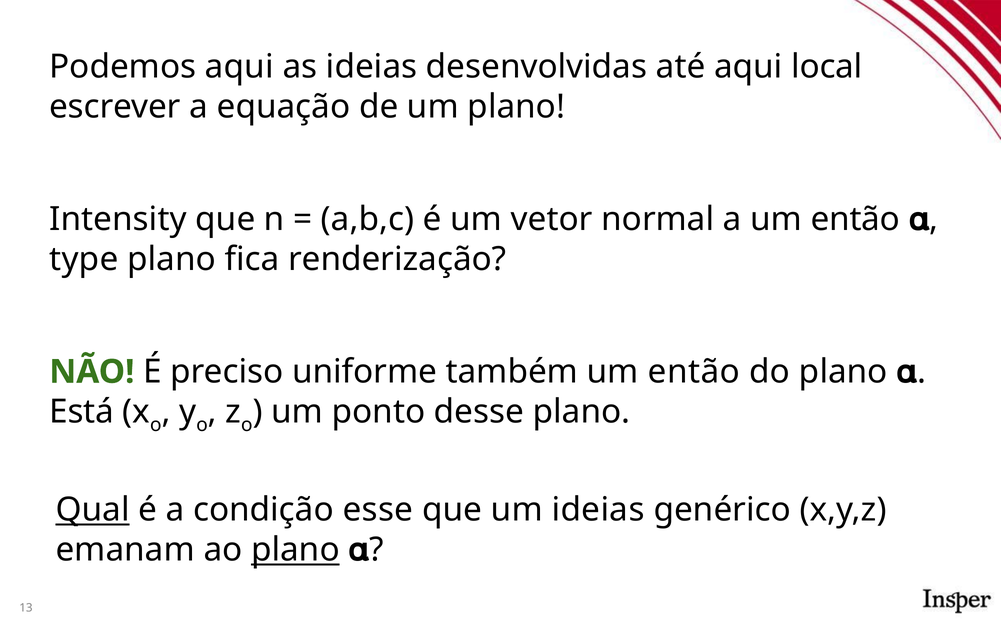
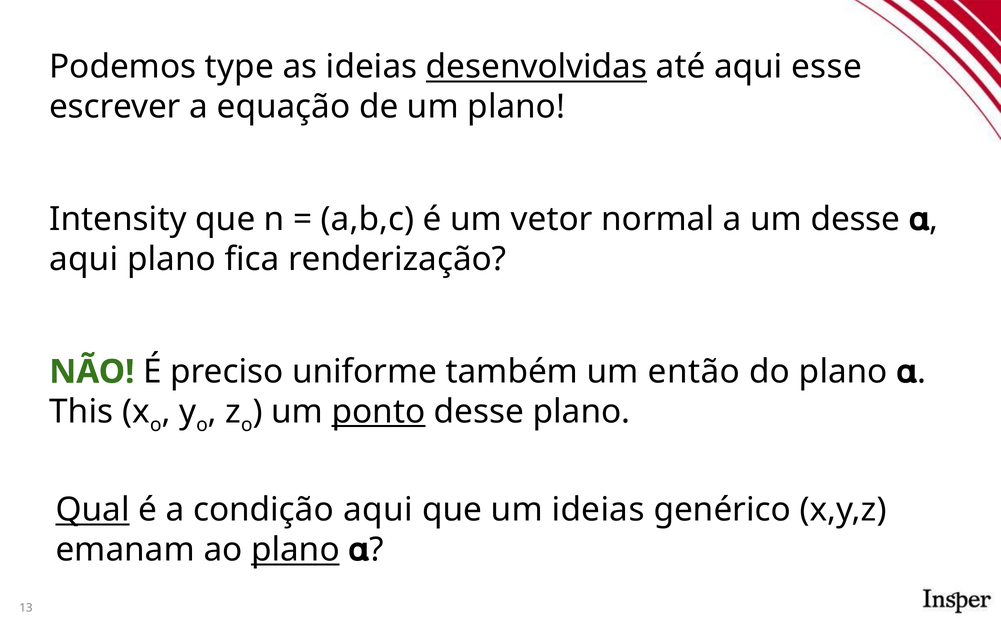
Podemos aqui: aqui -> type
desenvolvidas underline: none -> present
local: local -> esse
a um então: então -> desse
type at (84, 260): type -> aqui
Está: Está -> This
ponto underline: none -> present
condição esse: esse -> aqui
